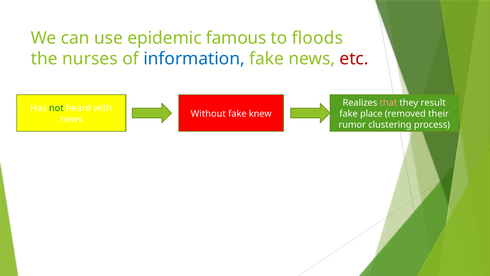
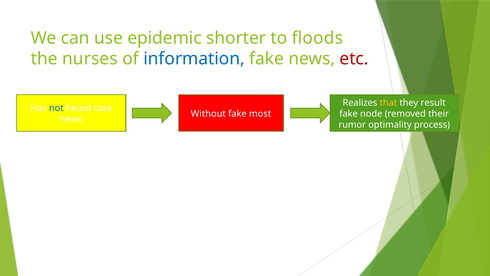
famous: famous -> shorter
that colour: pink -> yellow
not colour: green -> blue
with: with -> case
knew: knew -> most
place: place -> node
clustering: clustering -> optimality
